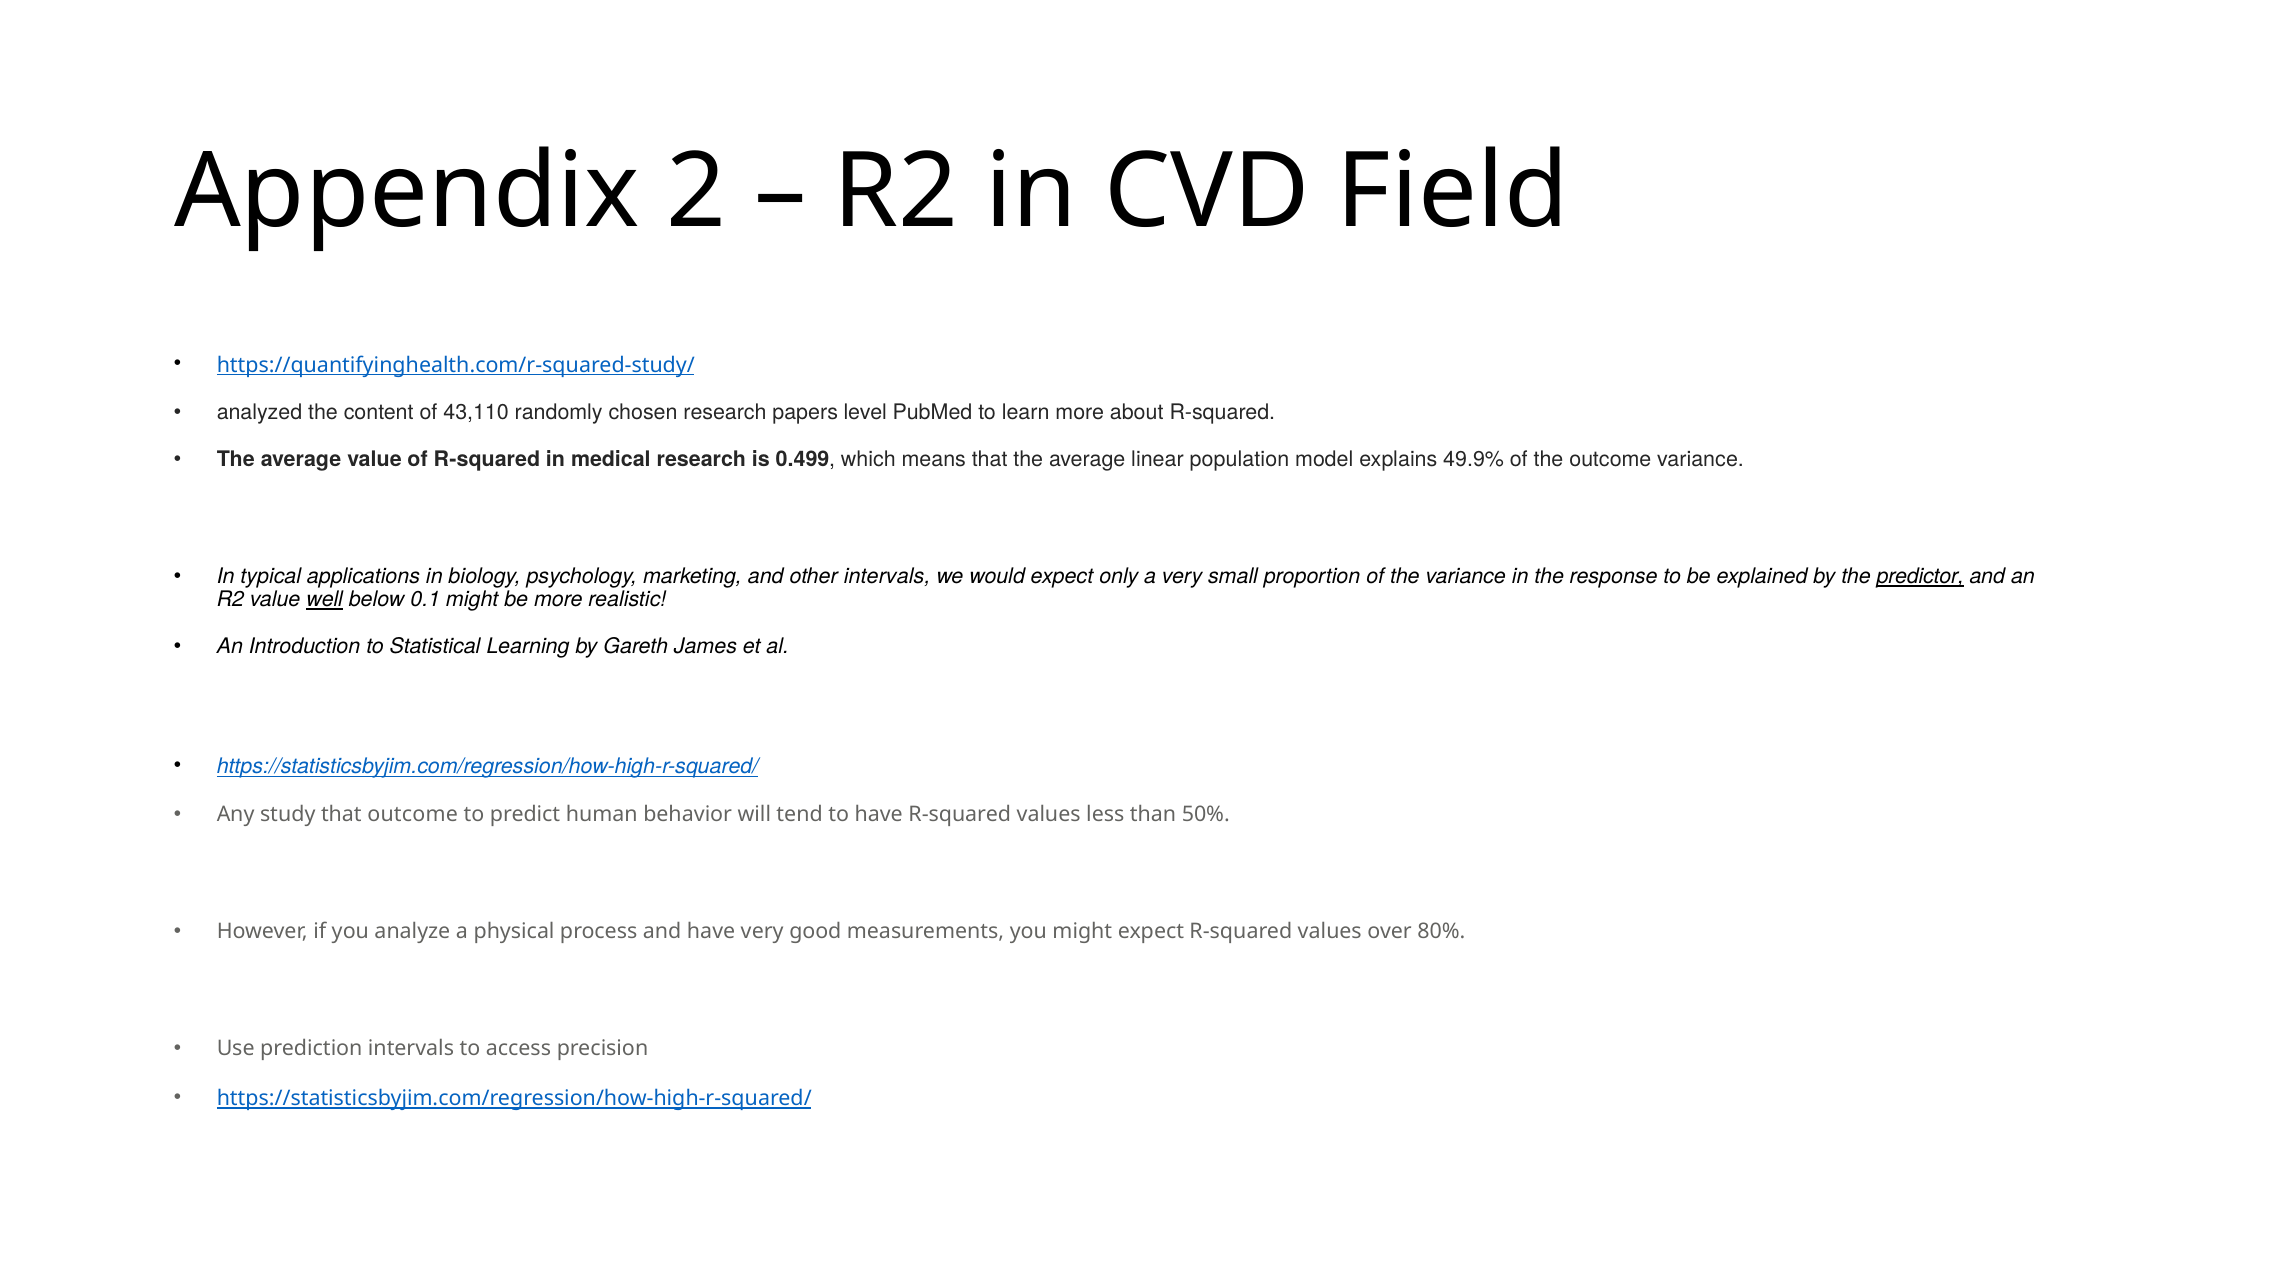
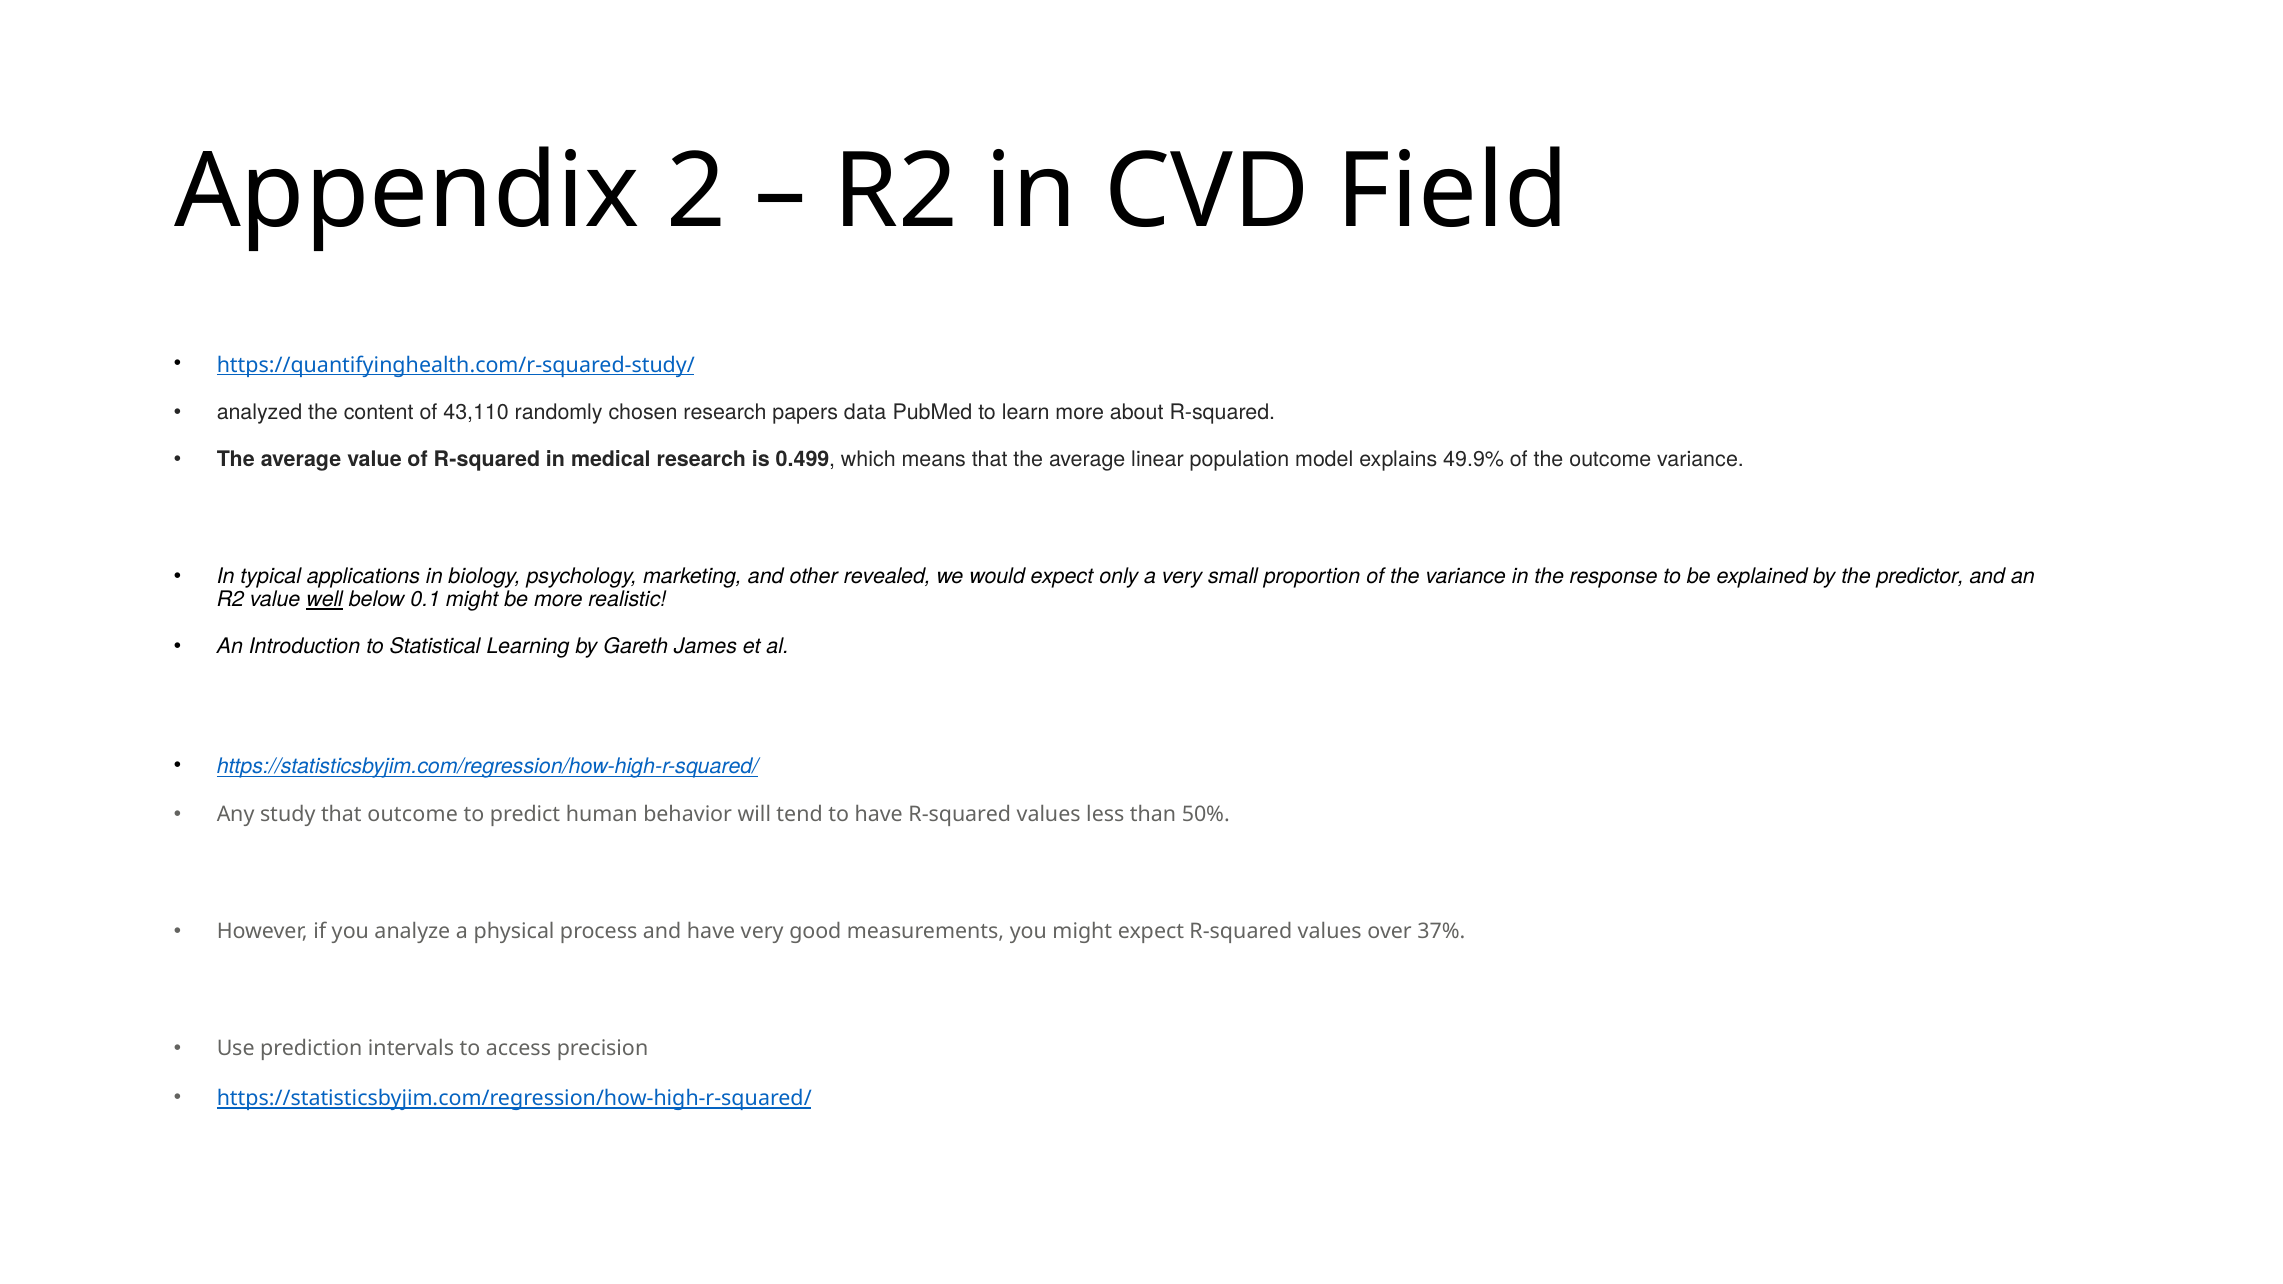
level: level -> data
other intervals: intervals -> revealed
predictor underline: present -> none
80%: 80% -> 37%
